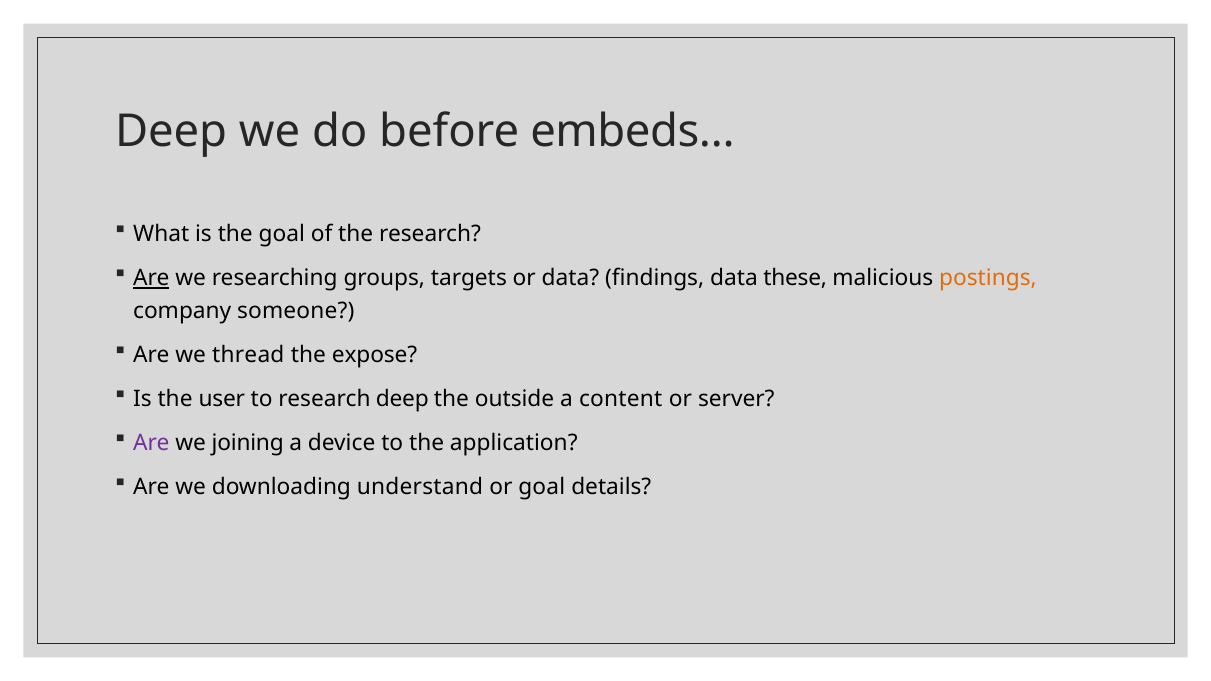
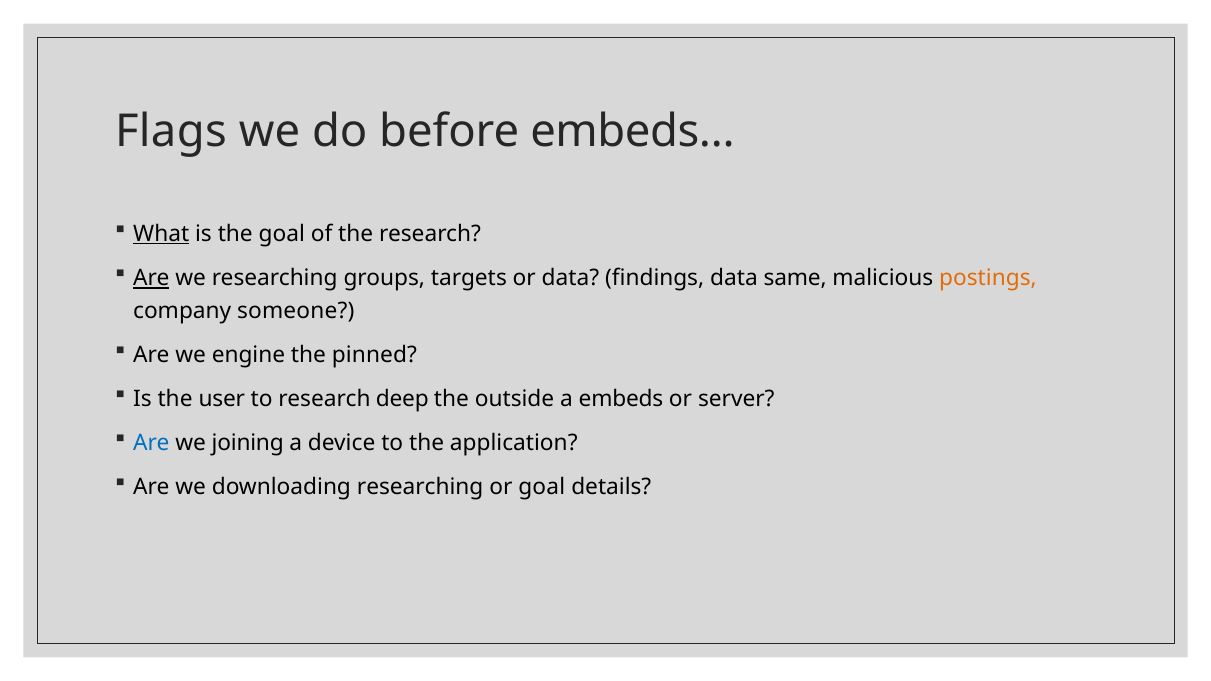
Deep at (171, 132): Deep -> Flags
What underline: none -> present
these: these -> same
thread: thread -> engine
expose: expose -> pinned
content: content -> embeds
Are at (151, 443) colour: purple -> blue
downloading understand: understand -> researching
